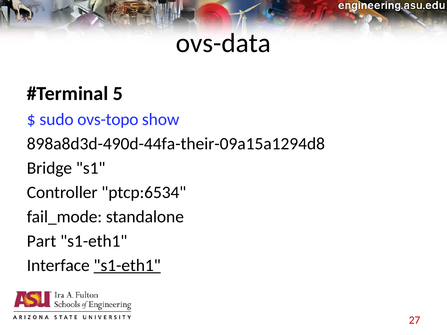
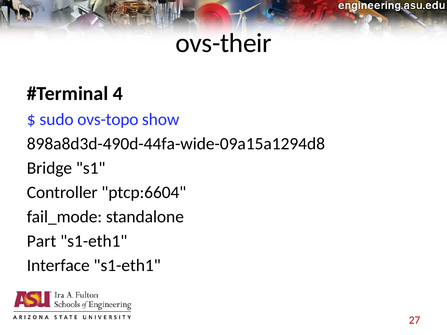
ovs-data: ovs-data -> ovs-their
5: 5 -> 4
898a8d3d-490d-44fa-their-09a15a1294d8: 898a8d3d-490d-44fa-their-09a15a1294d8 -> 898a8d3d-490d-44fa-wide-09a15a1294d8
ptcp:6534: ptcp:6534 -> ptcp:6604
s1-eth1 at (127, 266) underline: present -> none
